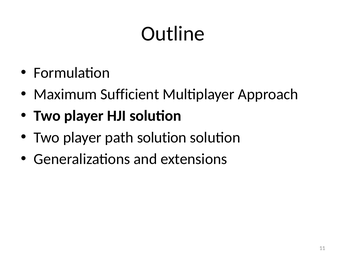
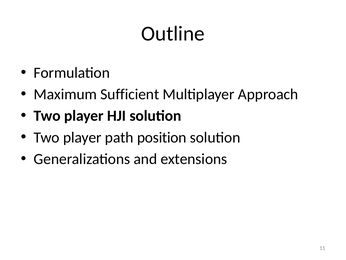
path solution: solution -> position
